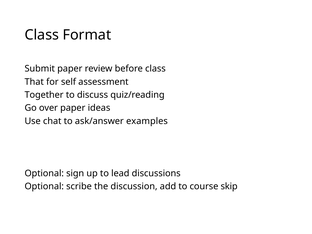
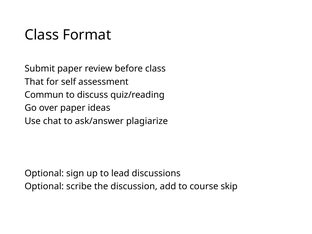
Together: Together -> Commun
examples: examples -> plagiarize
